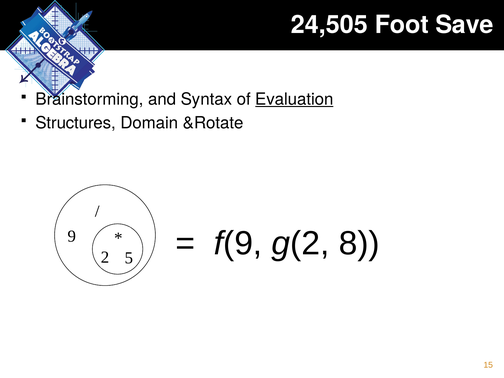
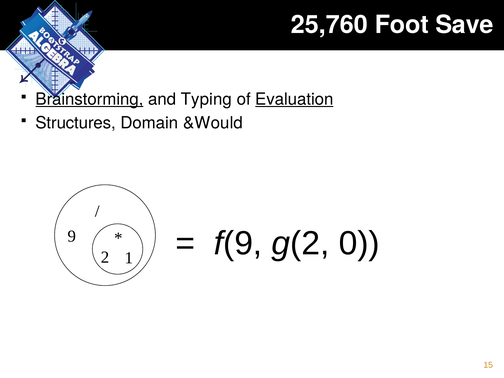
24,505: 24,505 -> 25,760
Brainstorming underline: none -> present
Syntax: Syntax -> Typing
&Rotate: &Rotate -> &Would
8: 8 -> 0
5: 5 -> 1
